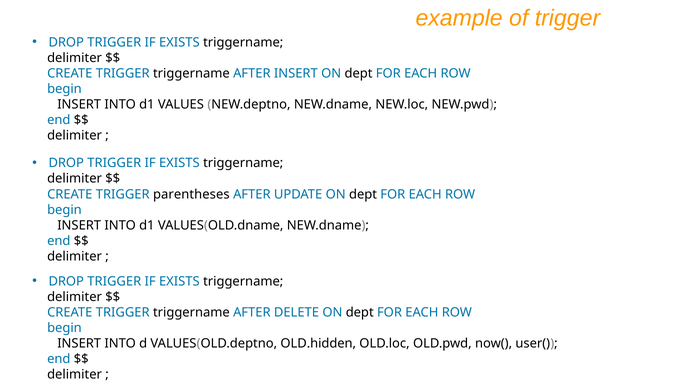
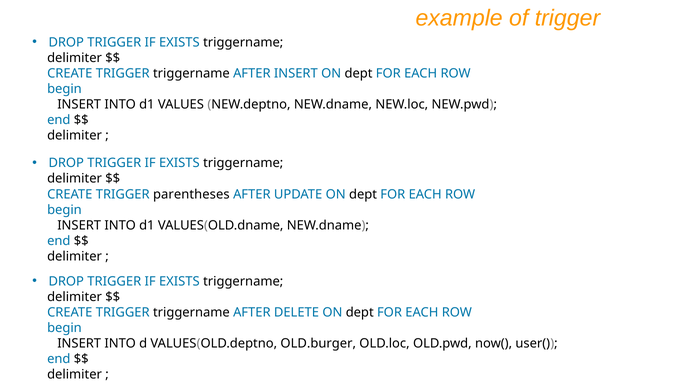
OLD.hidden: OLD.hidden -> OLD.burger
